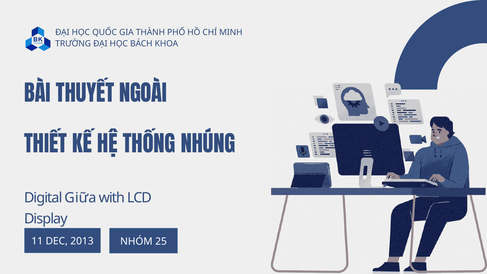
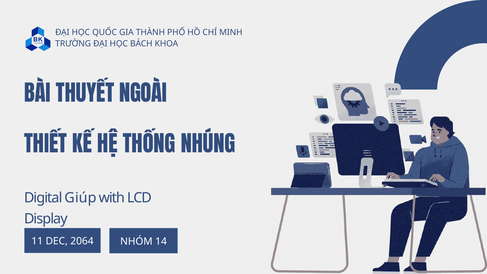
Giữa: Giữa -> Giúp
2013: 2013 -> 2064
25: 25 -> 14
